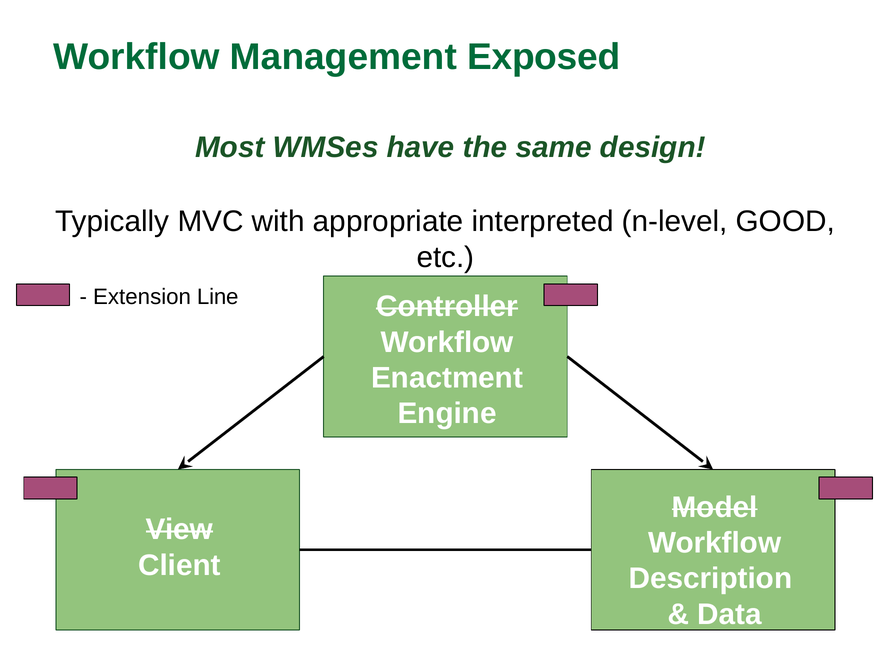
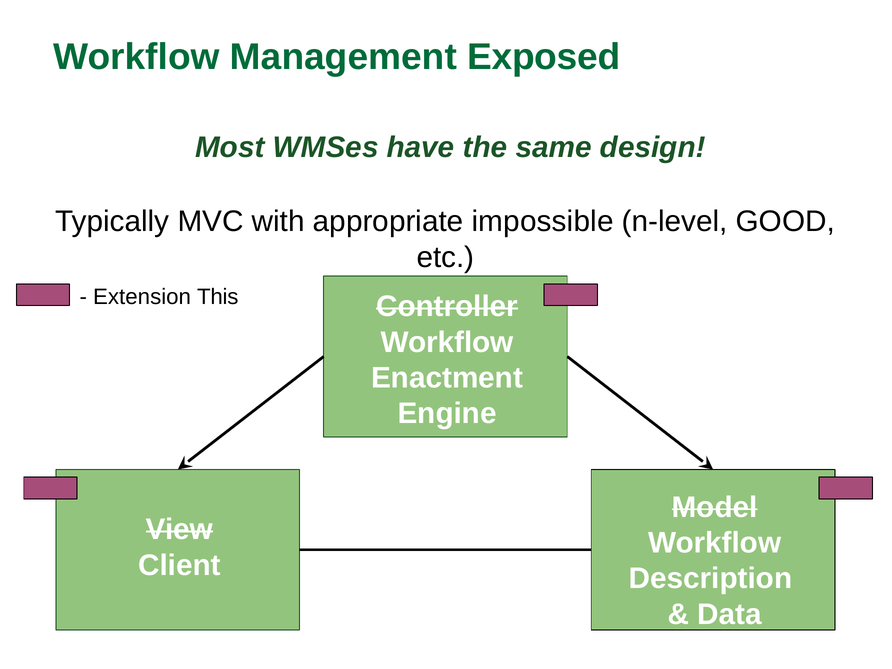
interpreted: interpreted -> impossible
Line: Line -> This
